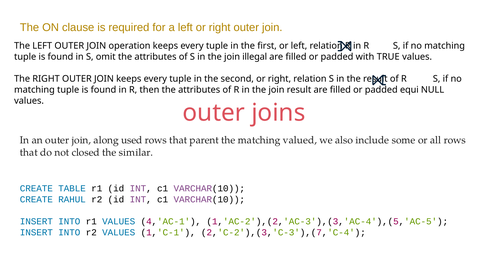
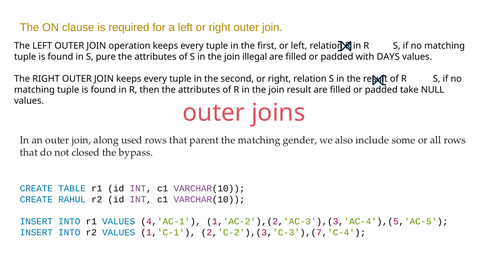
omit: omit -> pure
TRUE: TRUE -> DAYS
equi: equi -> take
valued: valued -> gender
similar: similar -> bypass
